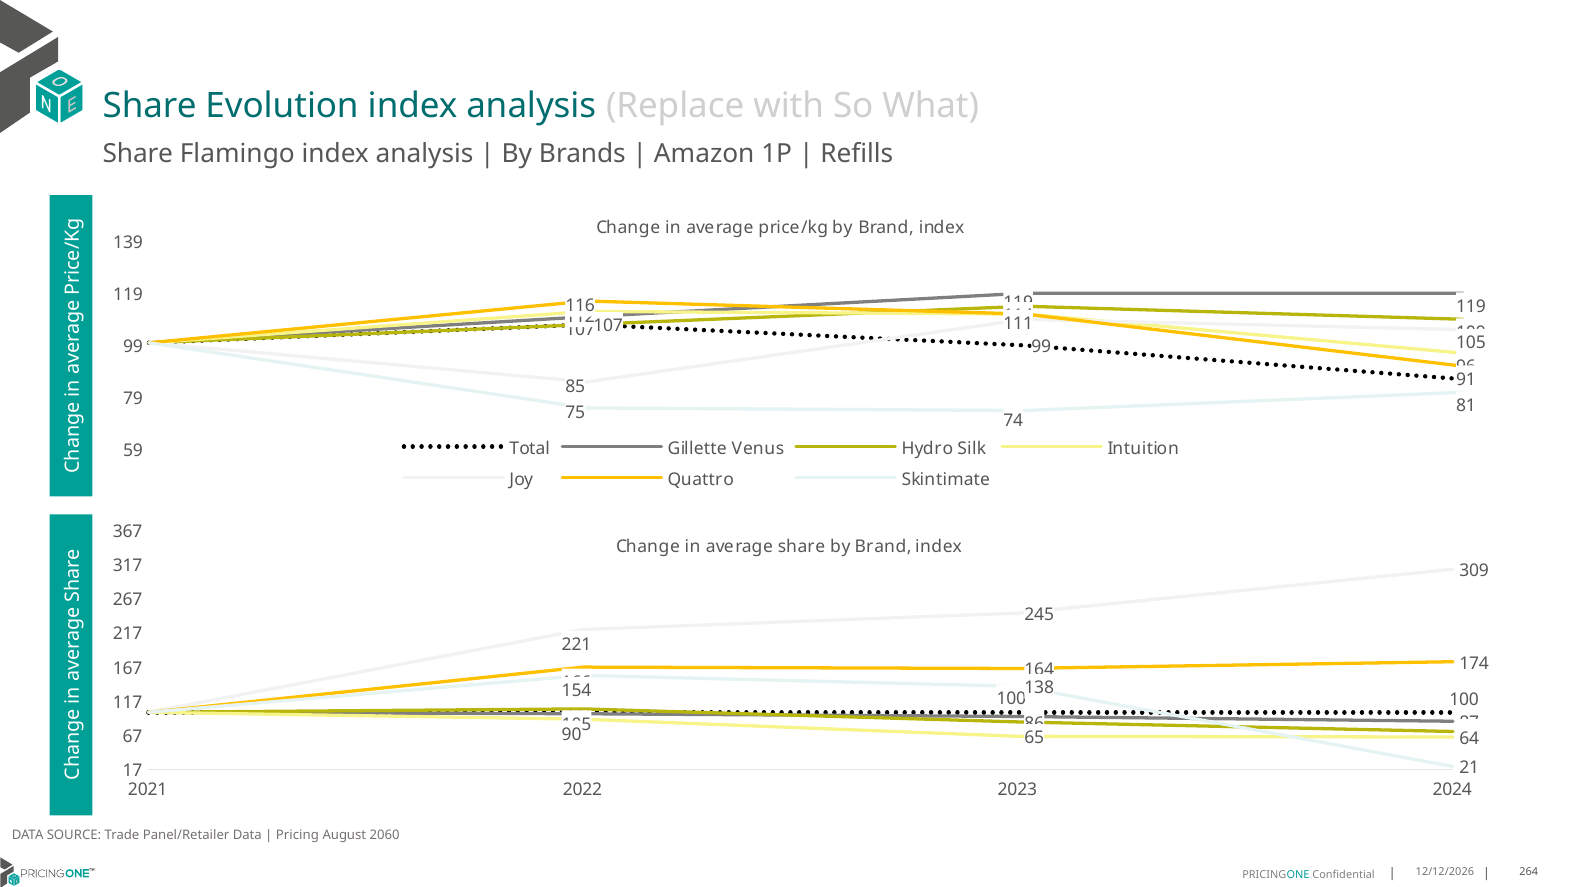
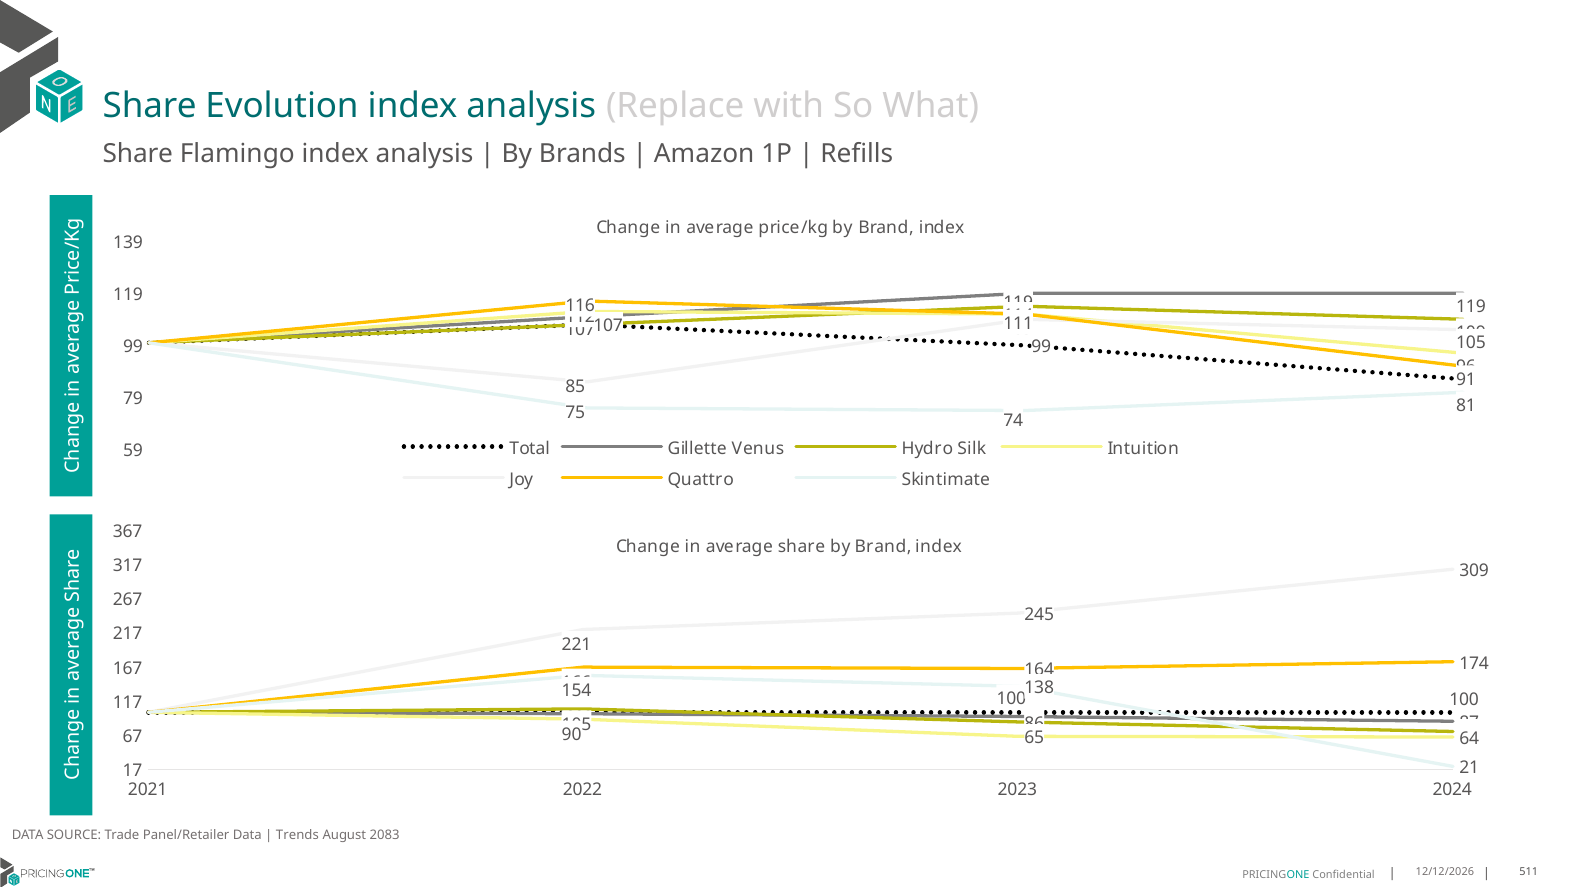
Pricing: Pricing -> Trends
2060: 2060 -> 2083
264: 264 -> 511
